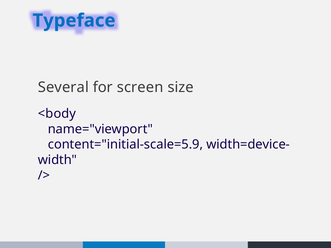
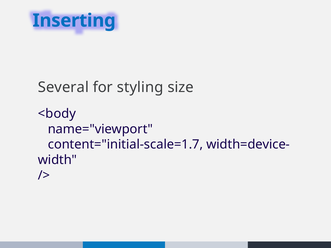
Typeface: Typeface -> Inserting
screen: screen -> styling
content="initial-scale=5.9: content="initial-scale=5.9 -> content="initial-scale=1.7
